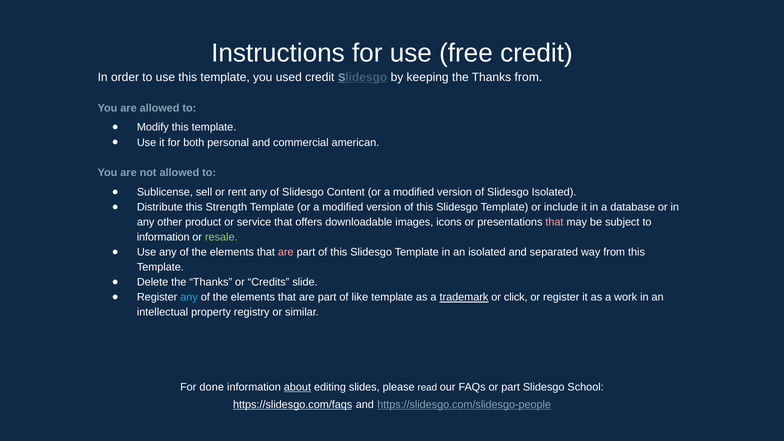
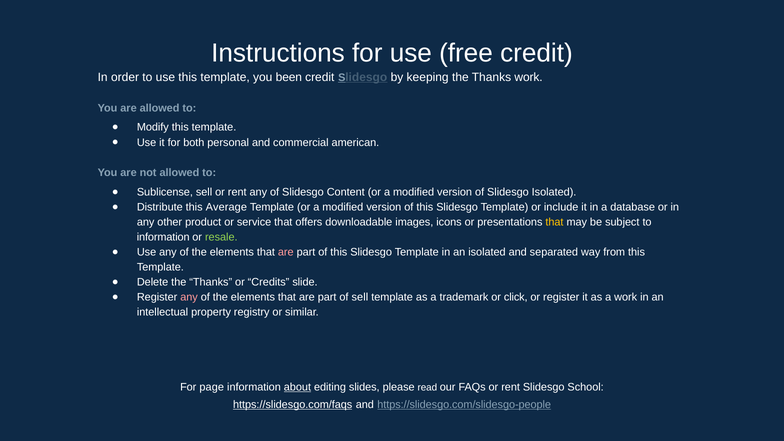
used: used -> been
Thanks from: from -> work
Strength: Strength -> Average
that at (554, 222) colour: pink -> yellow
any at (189, 297) colour: light blue -> pink
of like: like -> sell
trademark underline: present -> none
done: done -> page
FAQs or part: part -> rent
